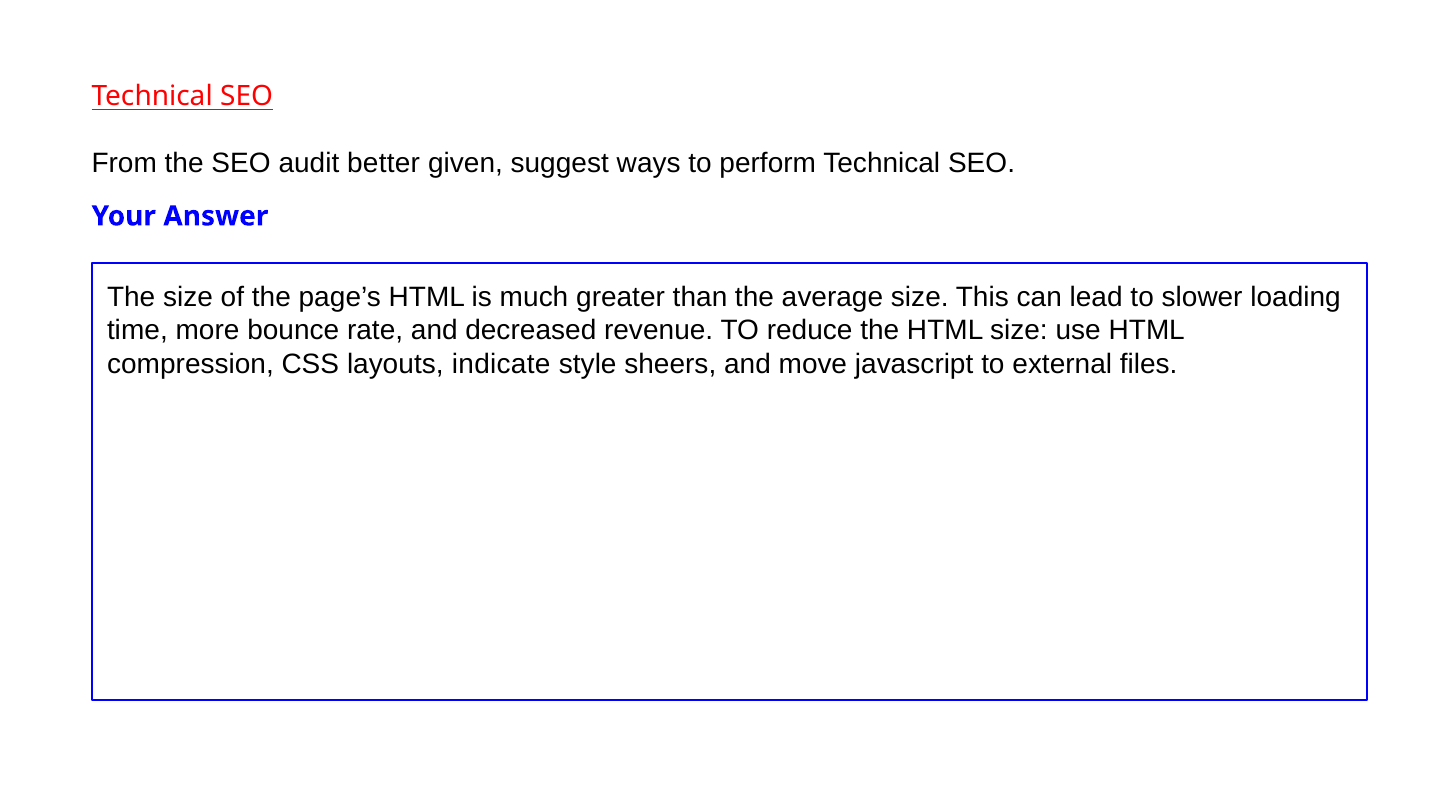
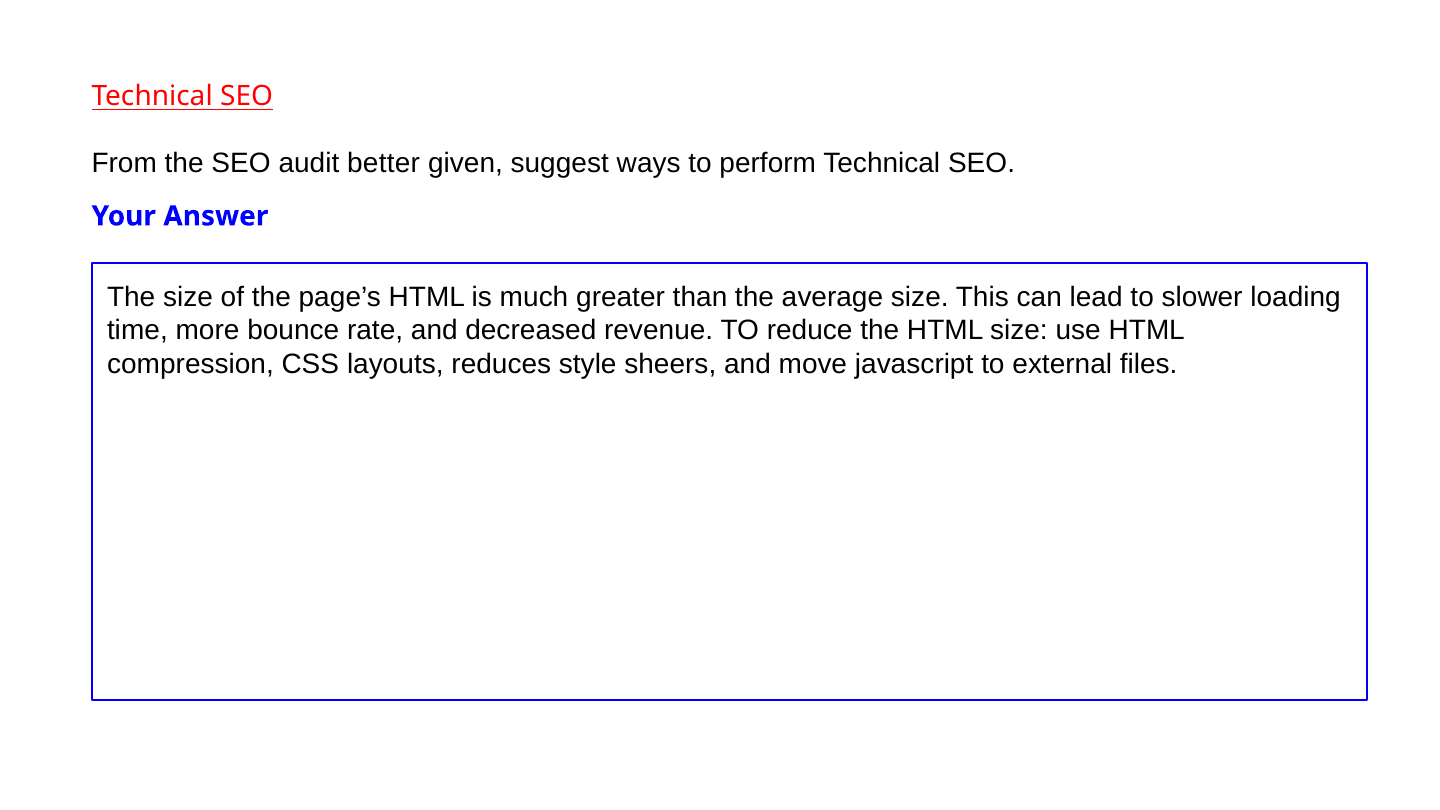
indicate: indicate -> reduces
